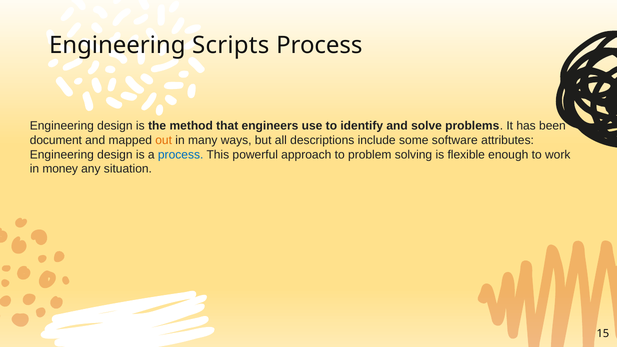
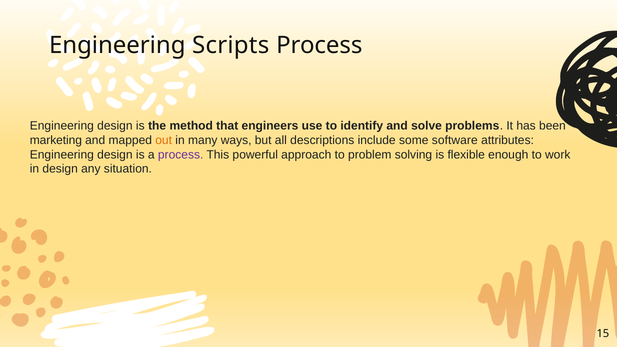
document: document -> marketing
process at (181, 155) colour: blue -> purple
in money: money -> design
